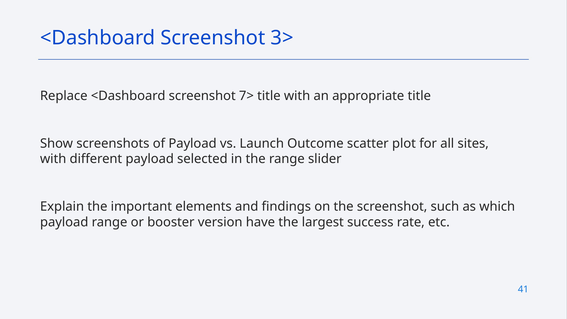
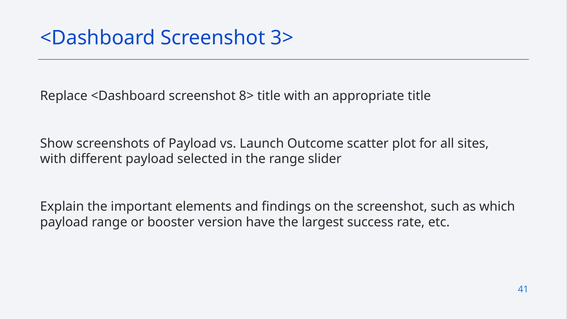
7>: 7> -> 8>
